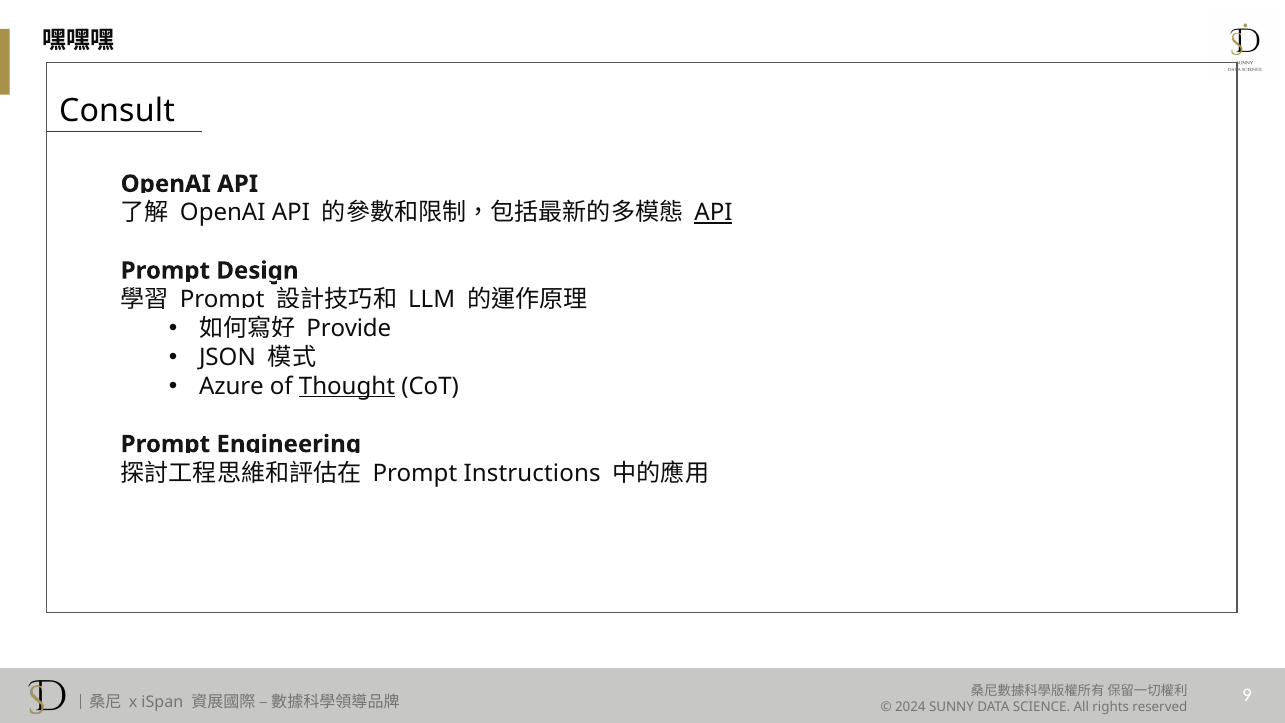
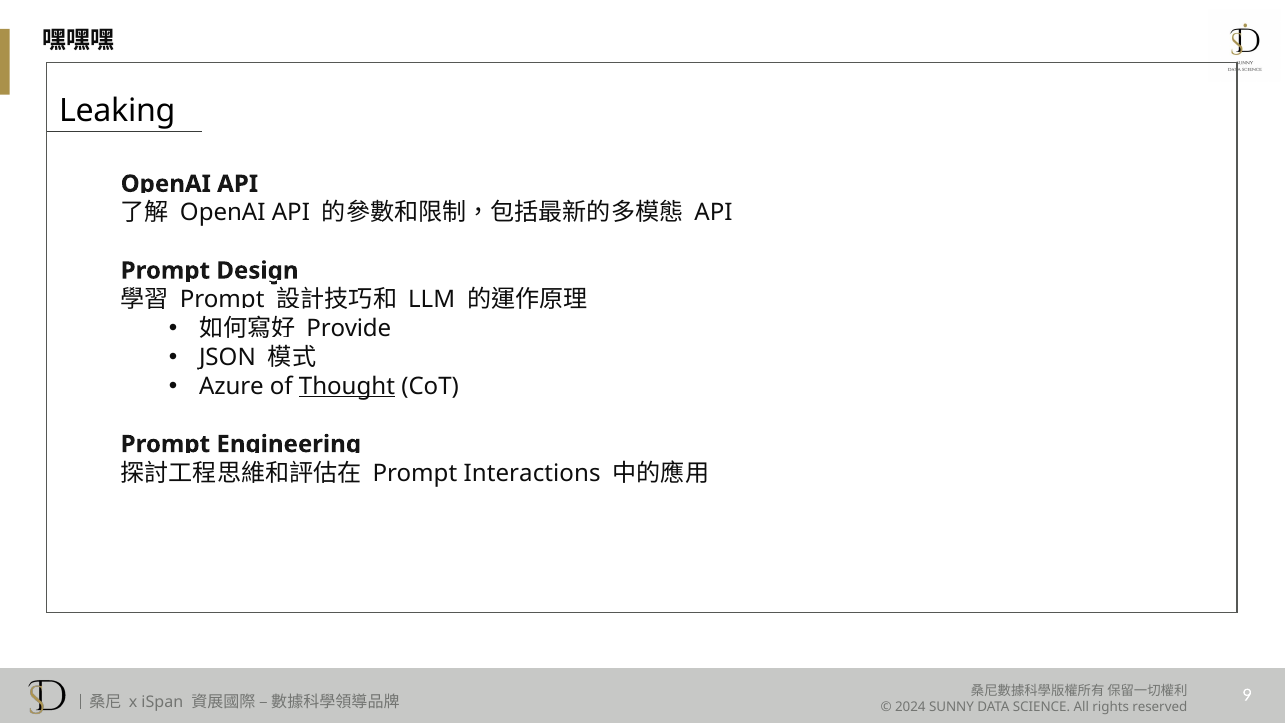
Consult: Consult -> Leaking
API at (713, 213) underline: present -> none
Instructions: Instructions -> Interactions
